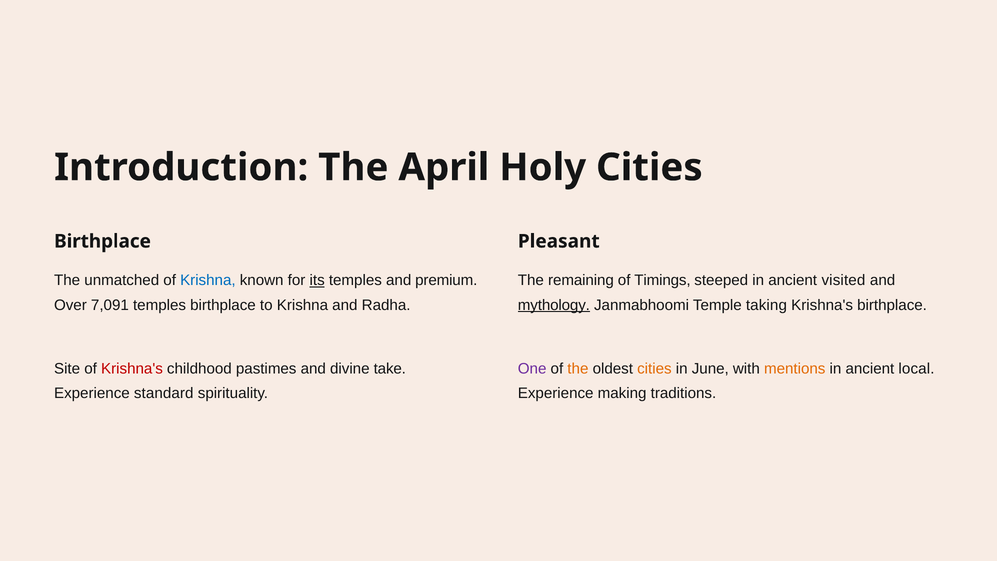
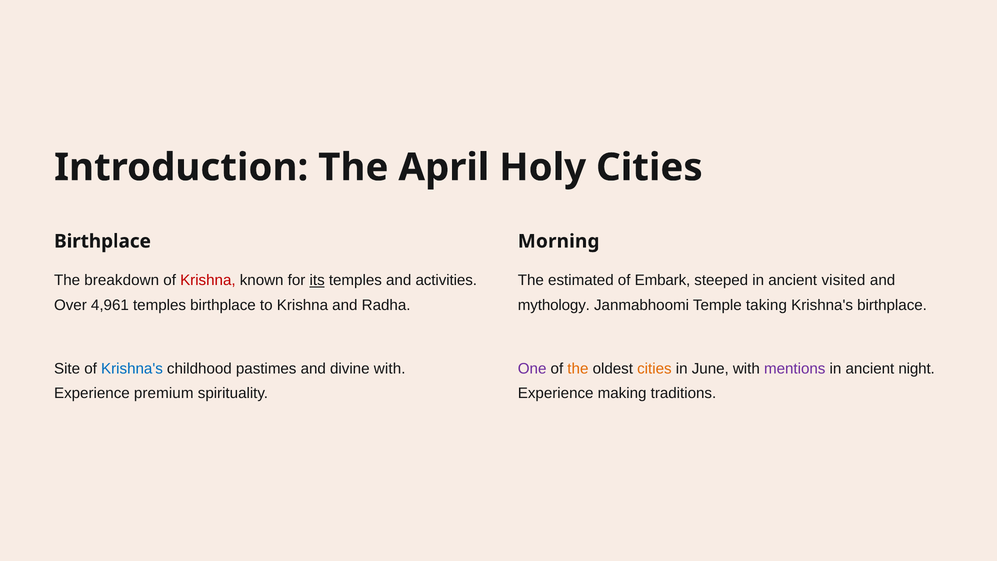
Pleasant: Pleasant -> Morning
unmatched: unmatched -> breakdown
Krishna at (208, 280) colour: blue -> red
premium: premium -> activities
remaining: remaining -> estimated
Timings: Timings -> Embark
7,091: 7,091 -> 4,961
mythology underline: present -> none
Krishna's at (132, 368) colour: red -> blue
divine take: take -> with
mentions colour: orange -> purple
local: local -> night
standard: standard -> premium
